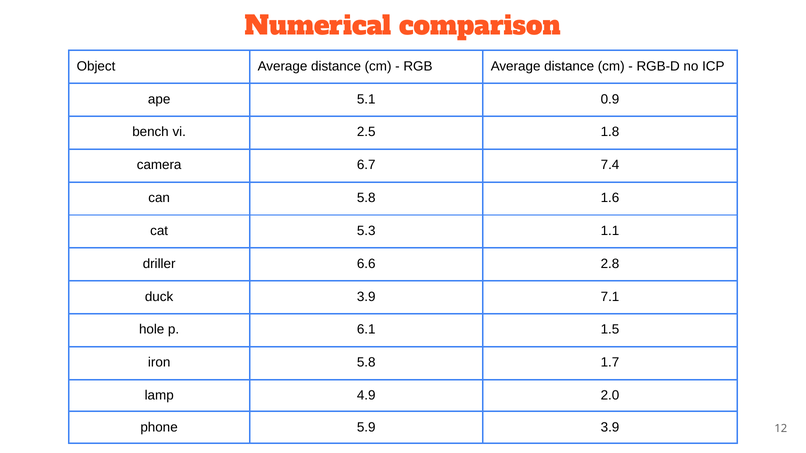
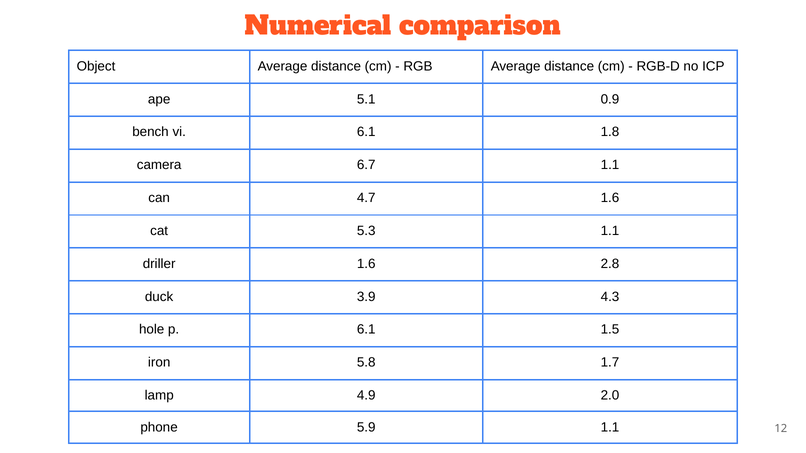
vi 2.5: 2.5 -> 6.1
6.7 7.4: 7.4 -> 1.1
can 5.8: 5.8 -> 4.7
driller 6.6: 6.6 -> 1.6
7.1: 7.1 -> 4.3
5.9 3.9: 3.9 -> 1.1
